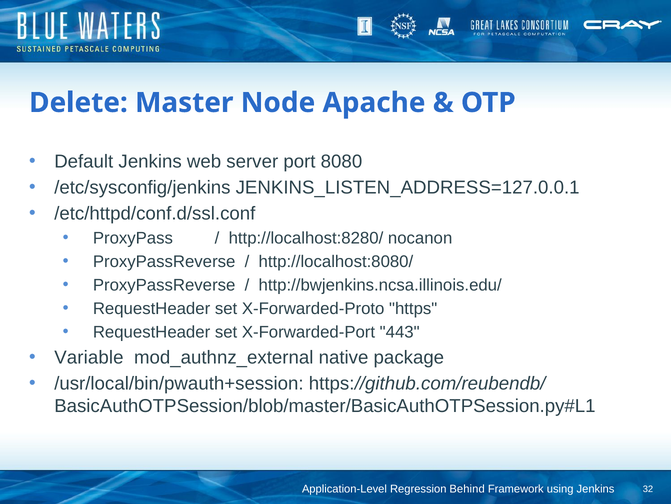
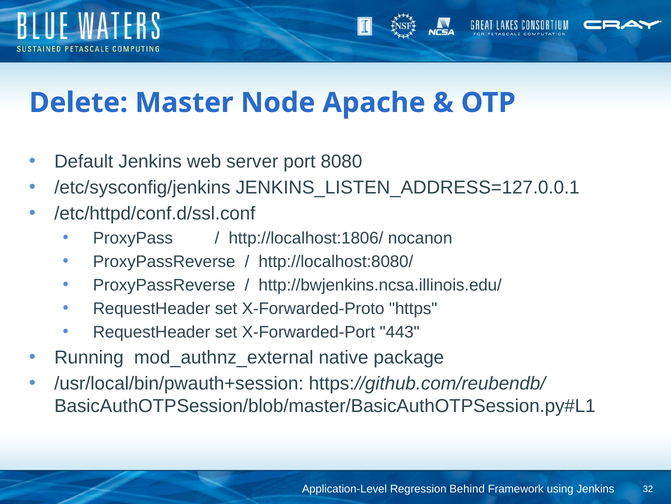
http://localhost:8280/: http://localhost:8280/ -> http://localhost:1806/
Variable: Variable -> Running
